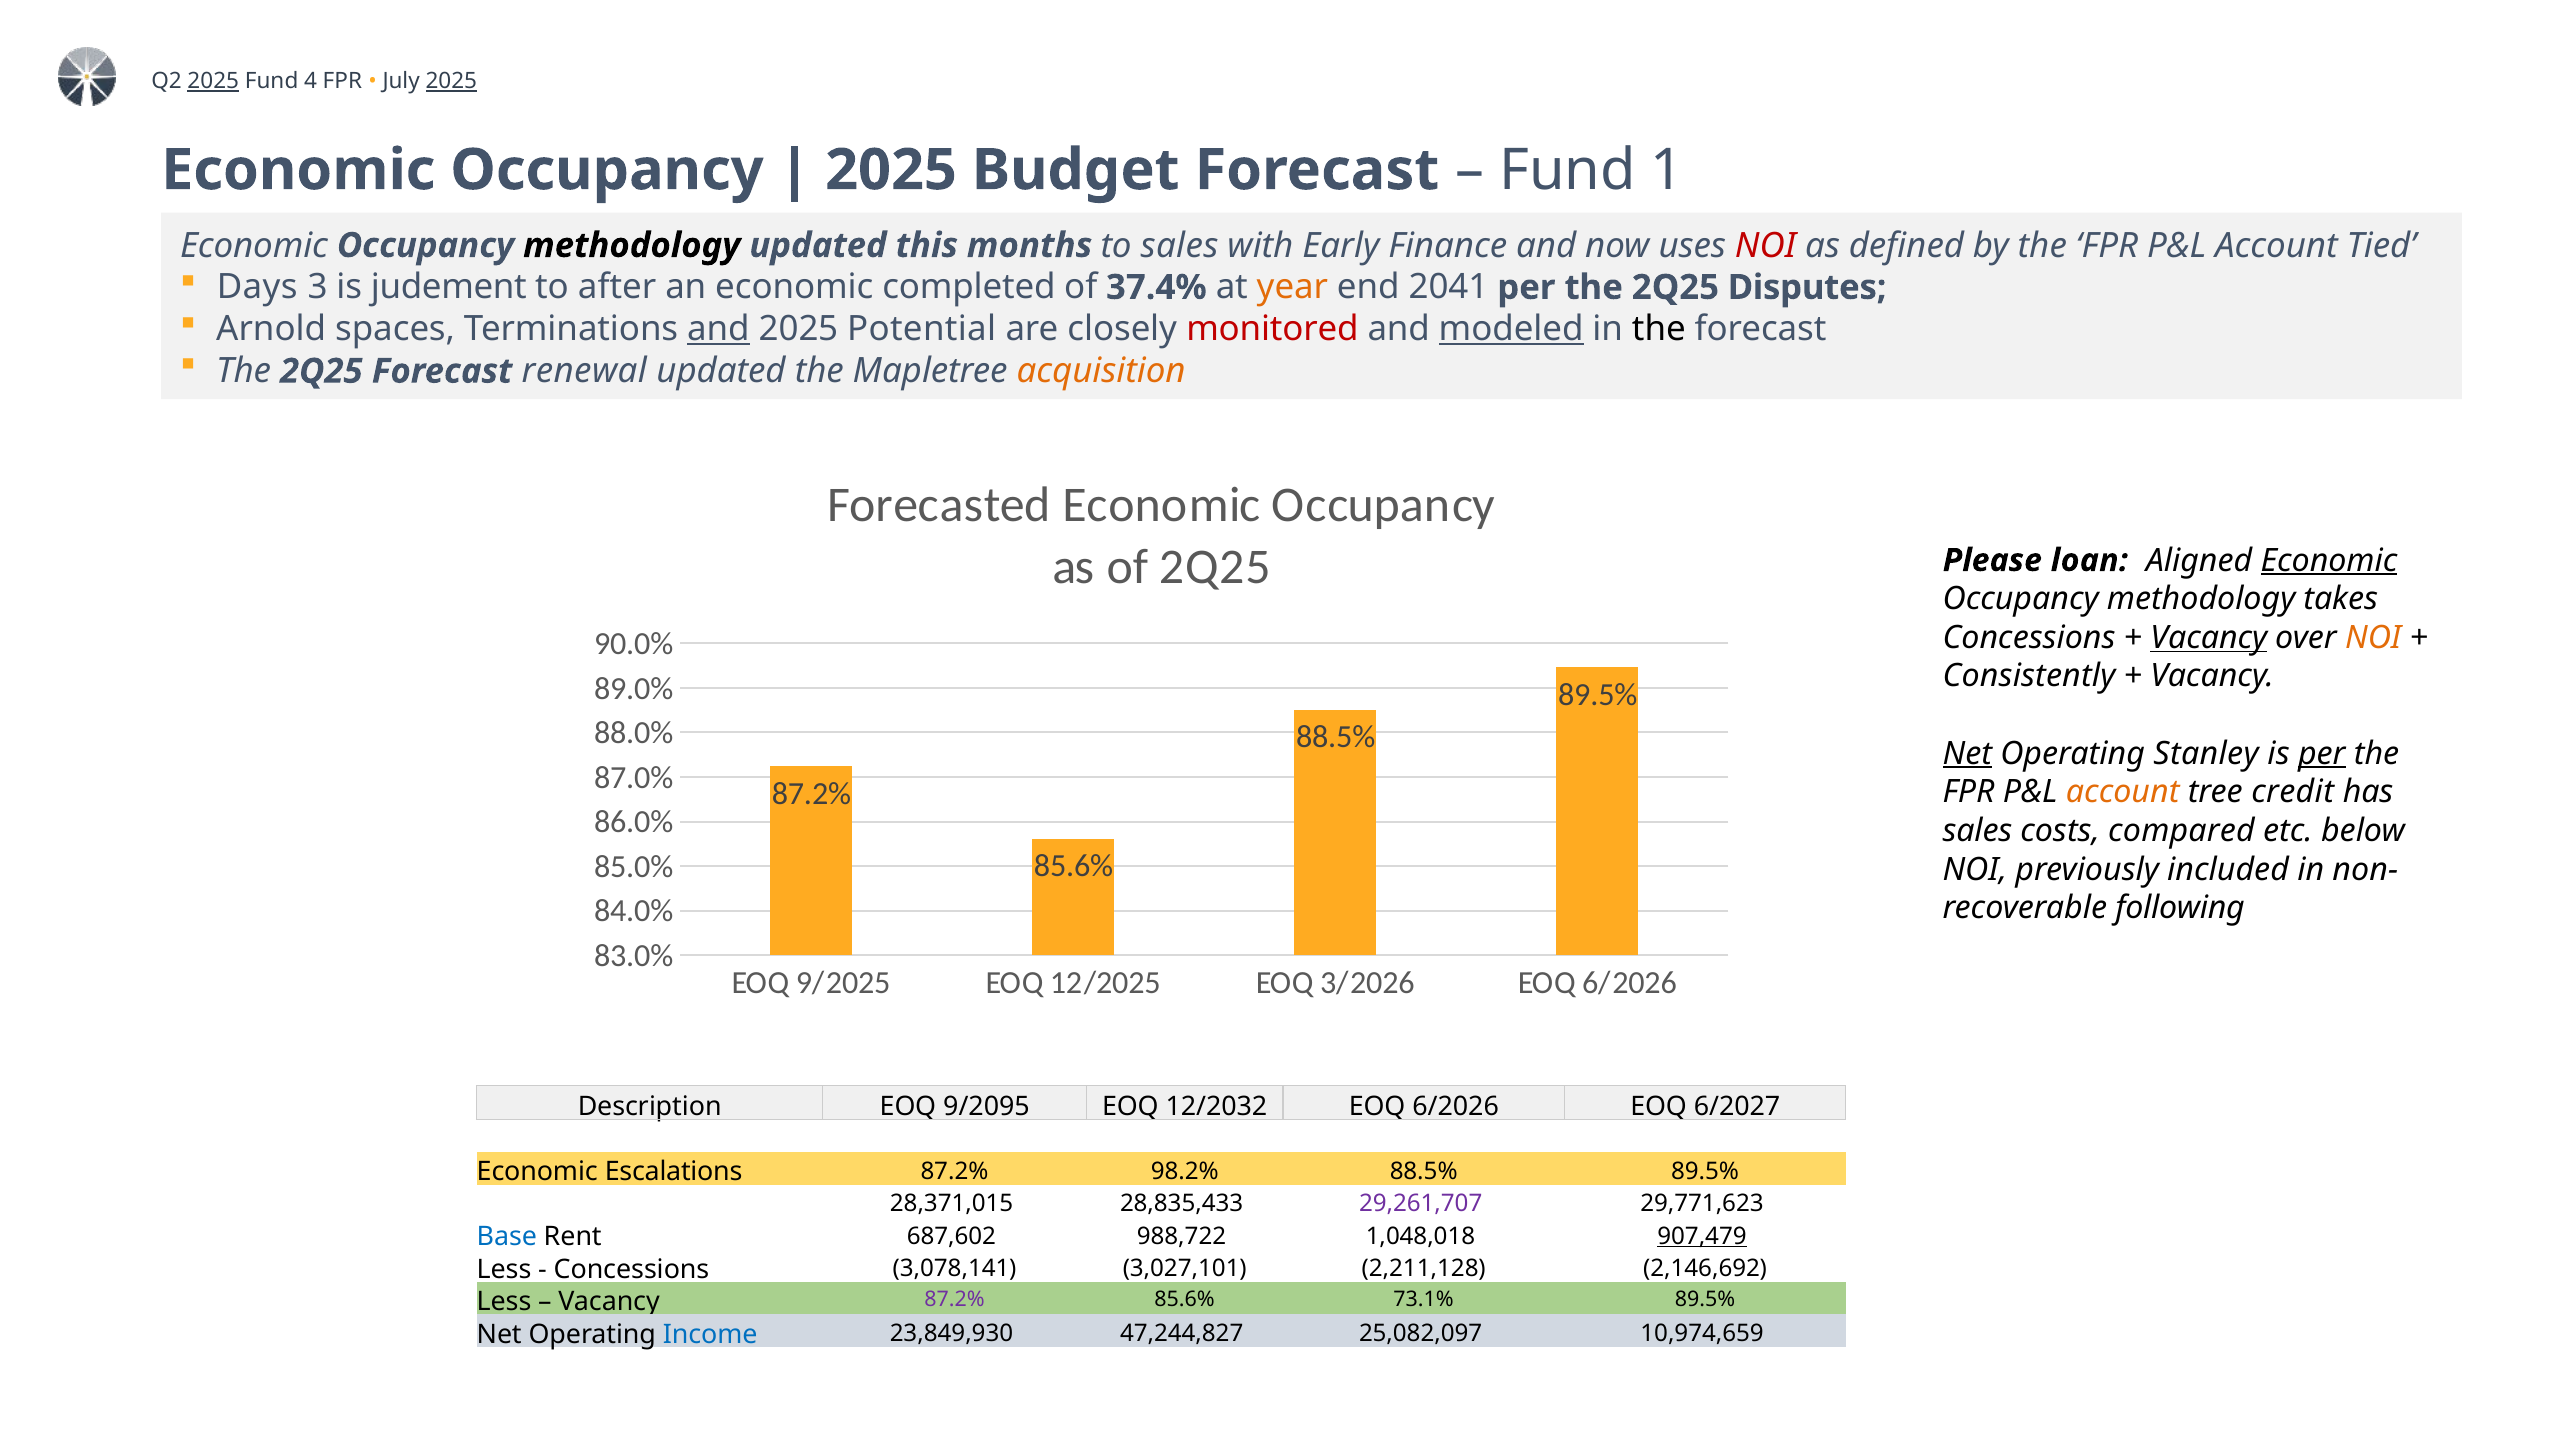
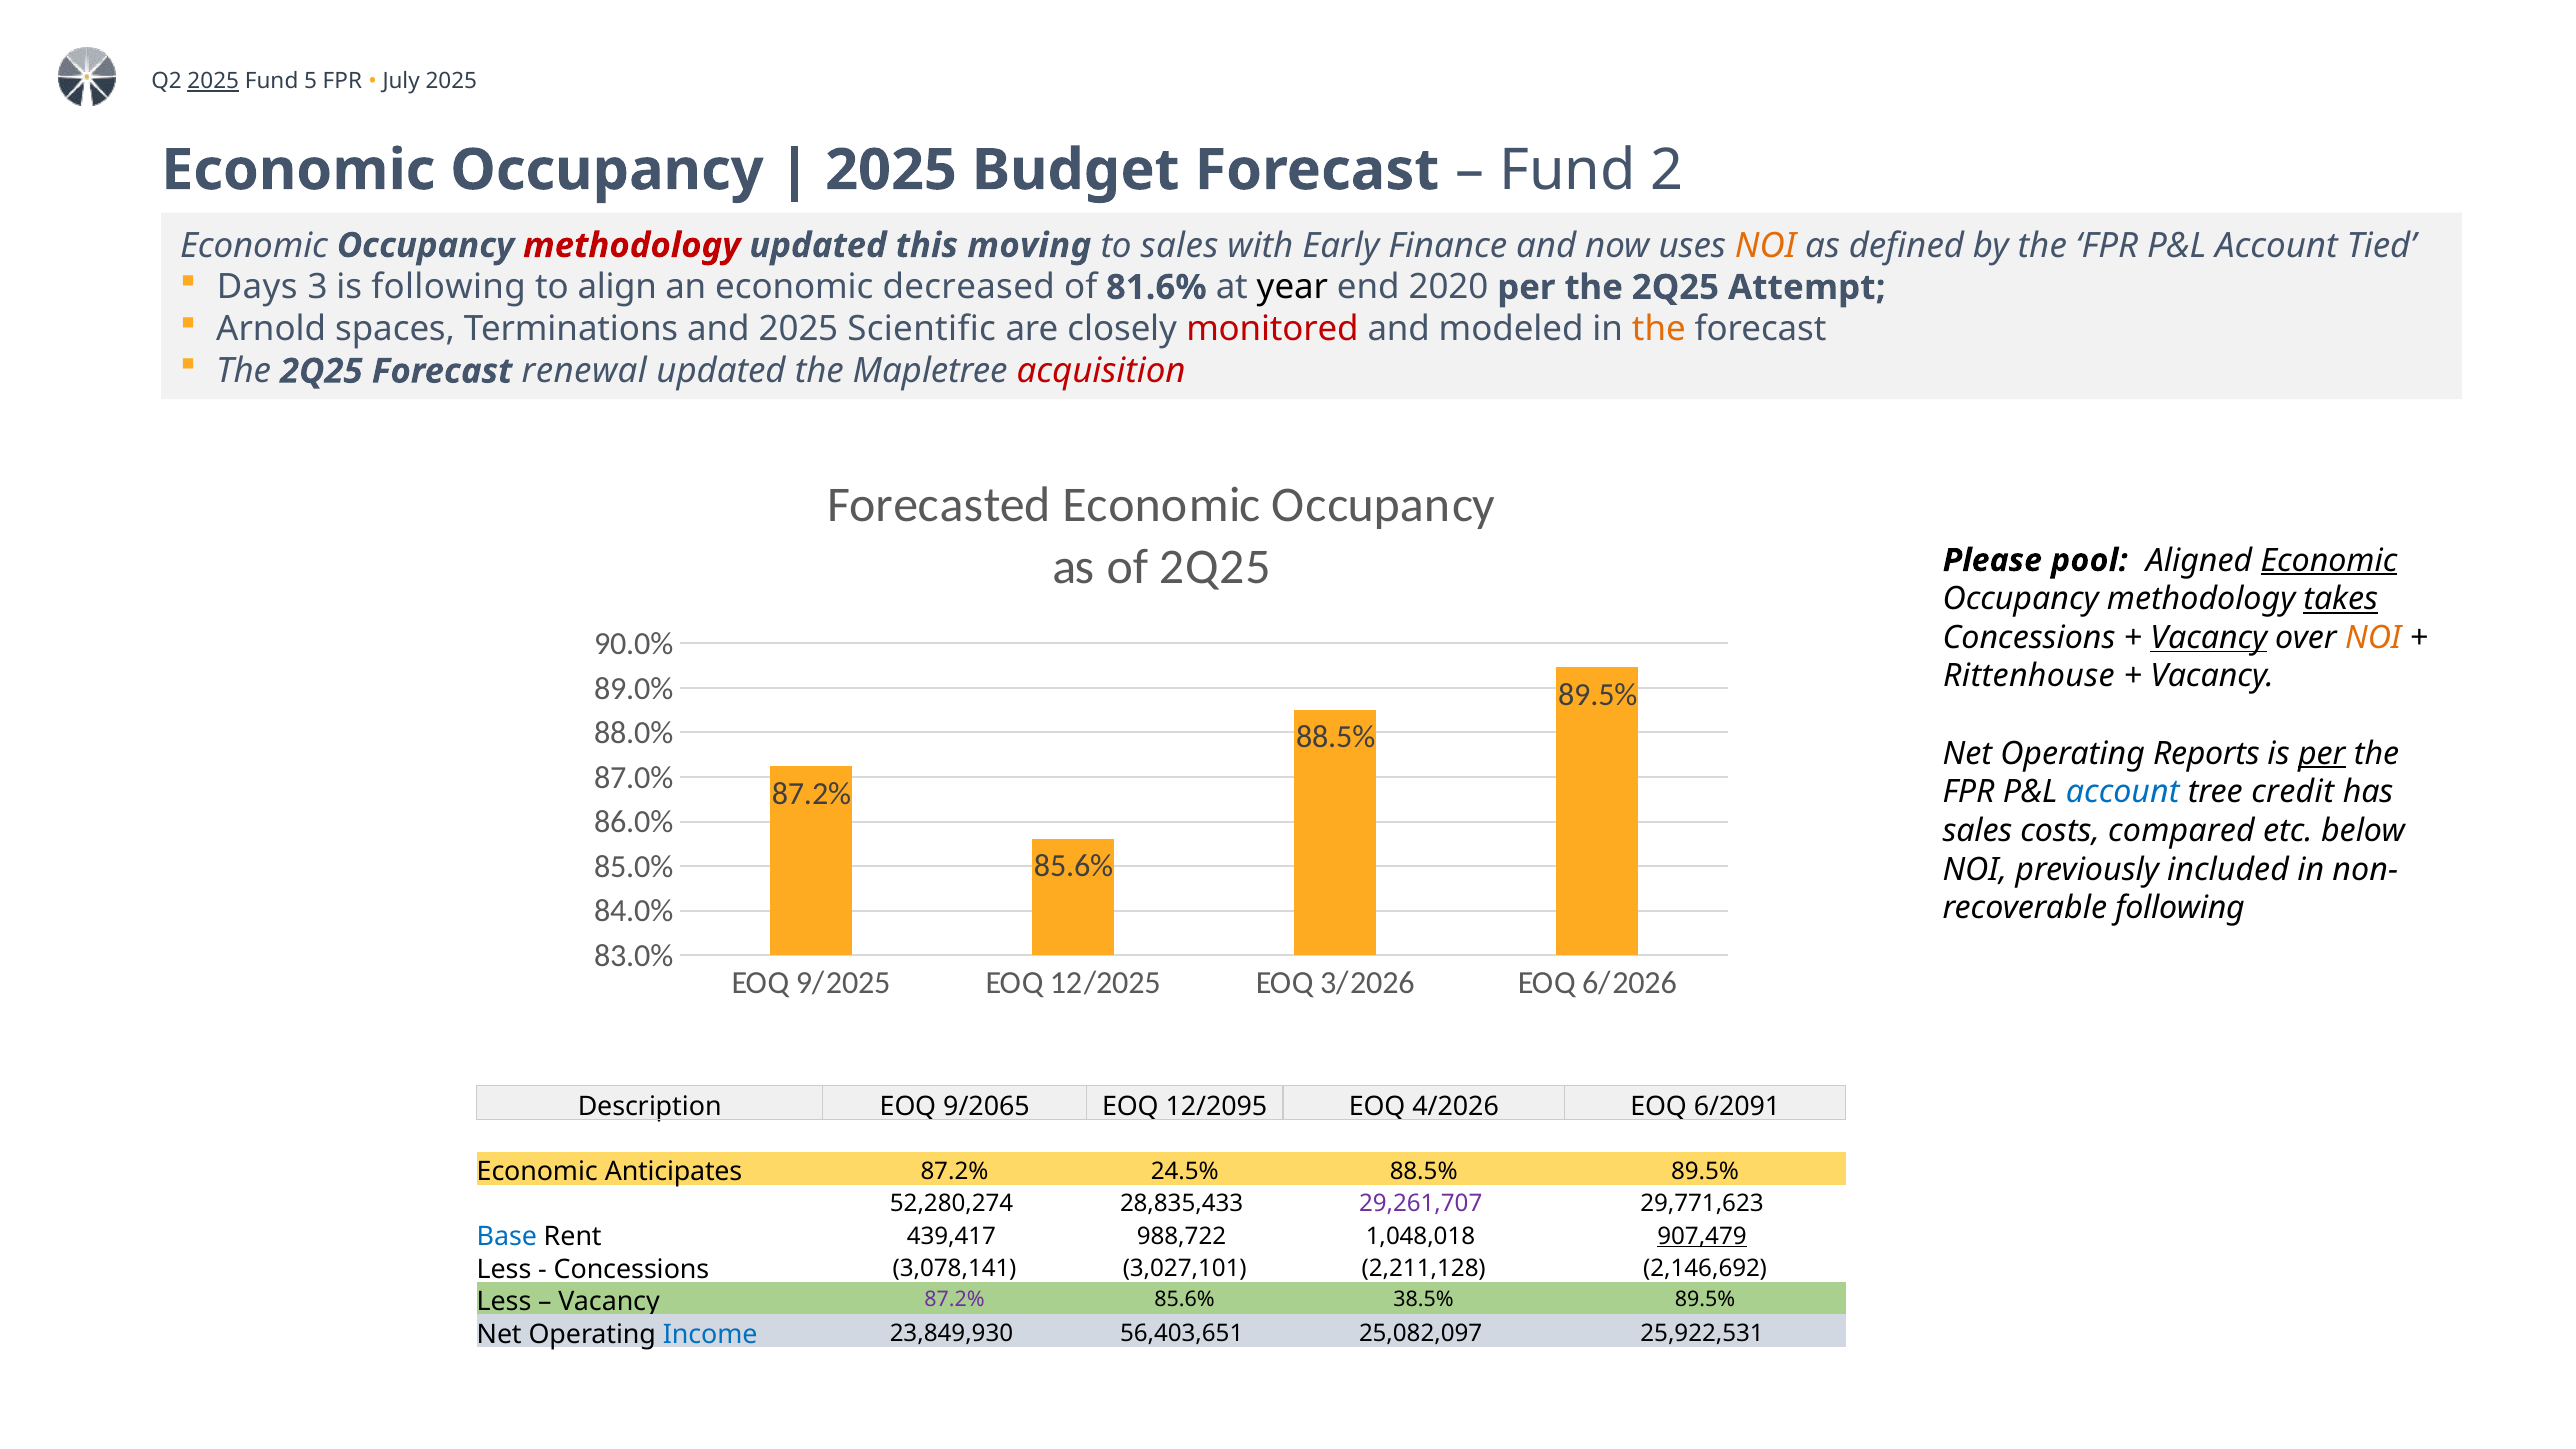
4: 4 -> 5
2025 at (451, 81) underline: present -> none
1: 1 -> 2
methodology at (632, 245) colour: black -> red
months: months -> moving
NOI at (1765, 245) colour: red -> orange
is judement: judement -> following
after: after -> align
completed: completed -> decreased
37.4%: 37.4% -> 81.6%
year colour: orange -> black
2041: 2041 -> 2020
Disputes: Disputes -> Attempt
and at (718, 329) underline: present -> none
Potential: Potential -> Scientific
modeled underline: present -> none
the at (1659, 329) colour: black -> orange
acquisition colour: orange -> red
loan: loan -> pool
takes underline: none -> present
Consistently: Consistently -> Rittenhouse
Net at (1967, 754) underline: present -> none
Stanley: Stanley -> Reports
account at (2123, 792) colour: orange -> blue
9/2095: 9/2095 -> 9/2065
12/2032: 12/2032 -> 12/2095
6/2026 at (1456, 1107): 6/2026 -> 4/2026
6/2027: 6/2027 -> 6/2091
Escalations: Escalations -> Anticipates
98.2%: 98.2% -> 24.5%
28,371,015: 28,371,015 -> 52,280,274
687,602: 687,602 -> 439,417
73.1%: 73.1% -> 38.5%
47,244,827: 47,244,827 -> 56,403,651
10,974,659: 10,974,659 -> 25,922,531
